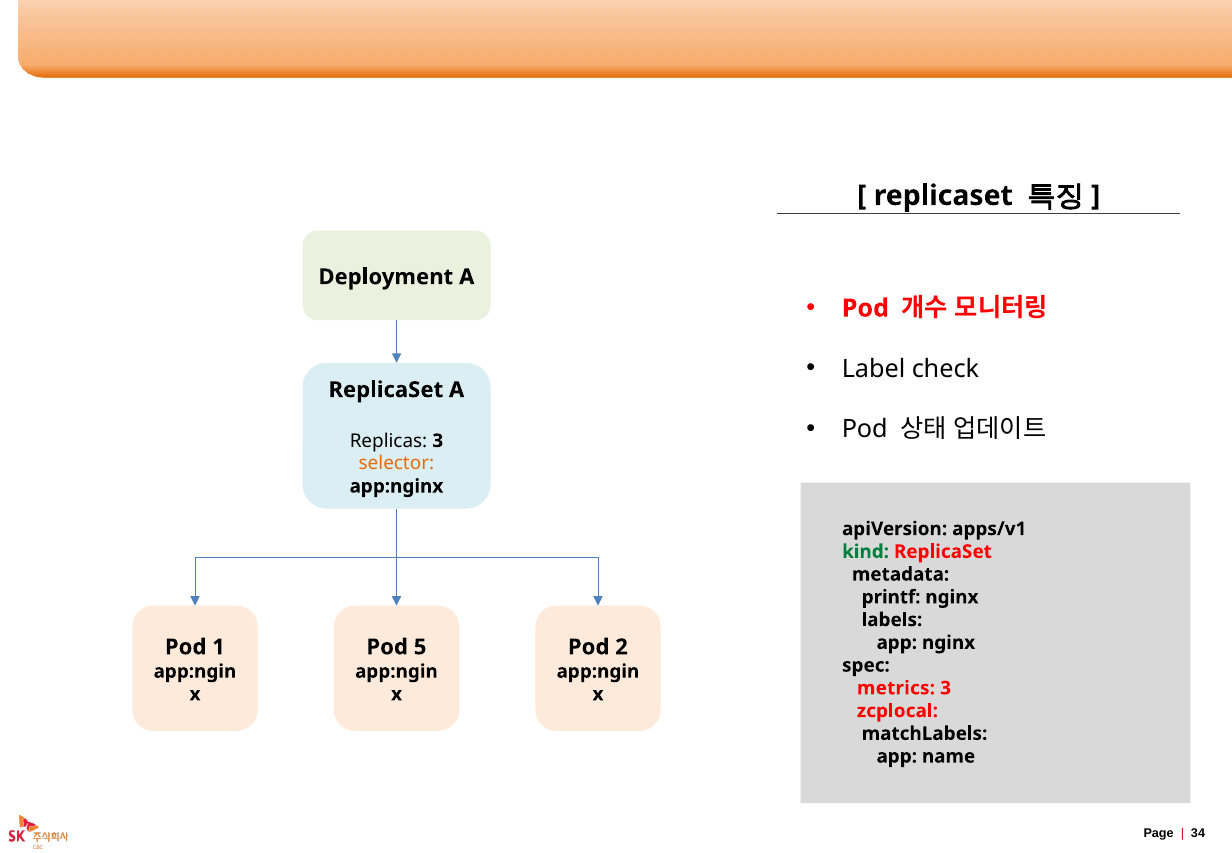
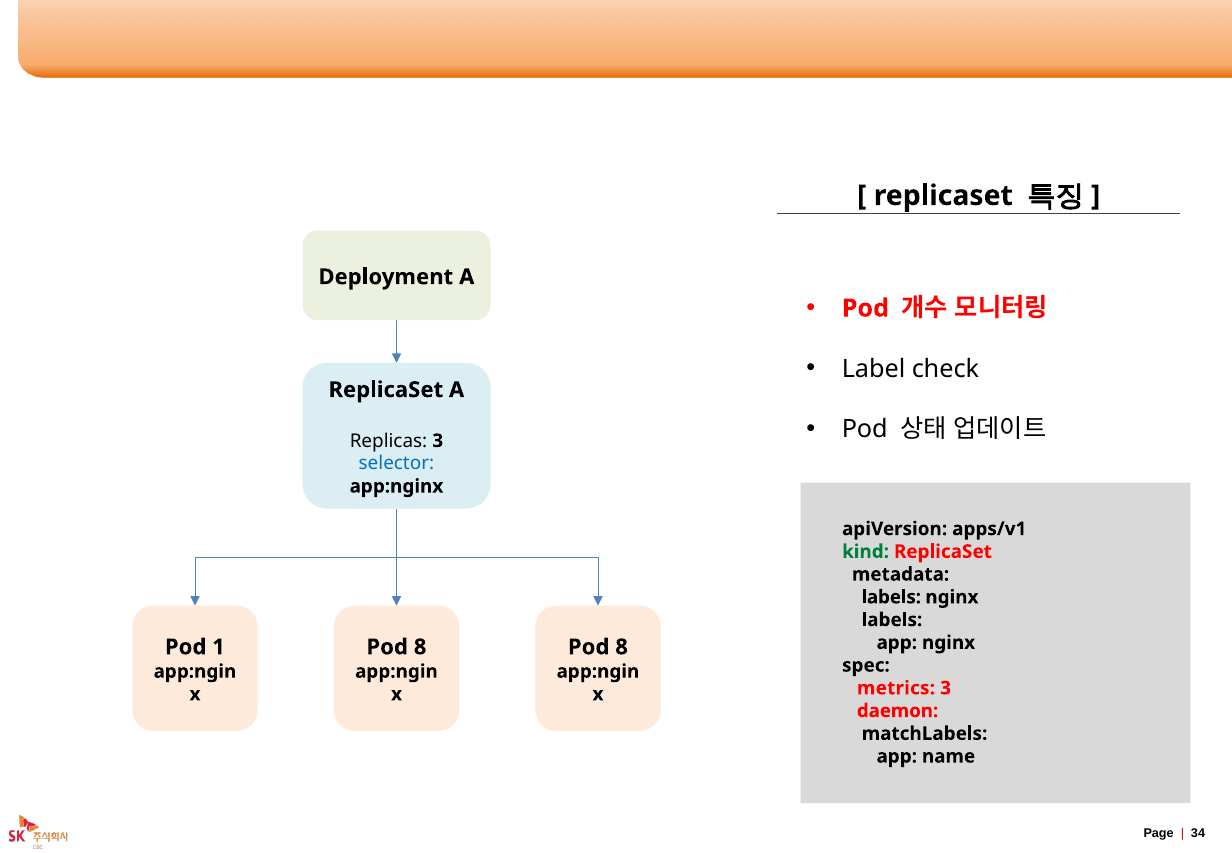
selector colour: orange -> blue
printf at (891, 597): printf -> labels
5 at (420, 647): 5 -> 8
2 at (622, 647): 2 -> 8
zcplocal: zcplocal -> daemon
